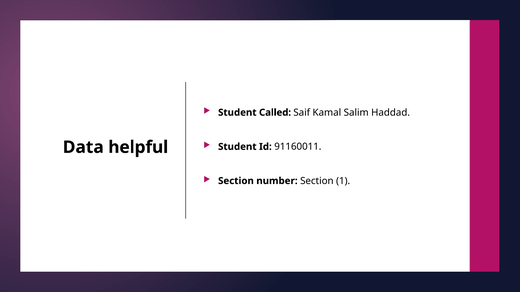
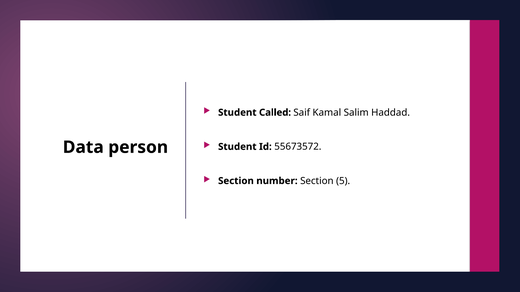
91160011: 91160011 -> 55673572
helpful: helpful -> person
1: 1 -> 5
